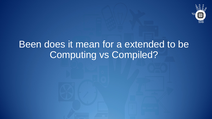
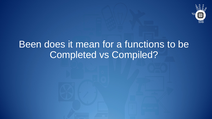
extended: extended -> functions
Computing: Computing -> Completed
